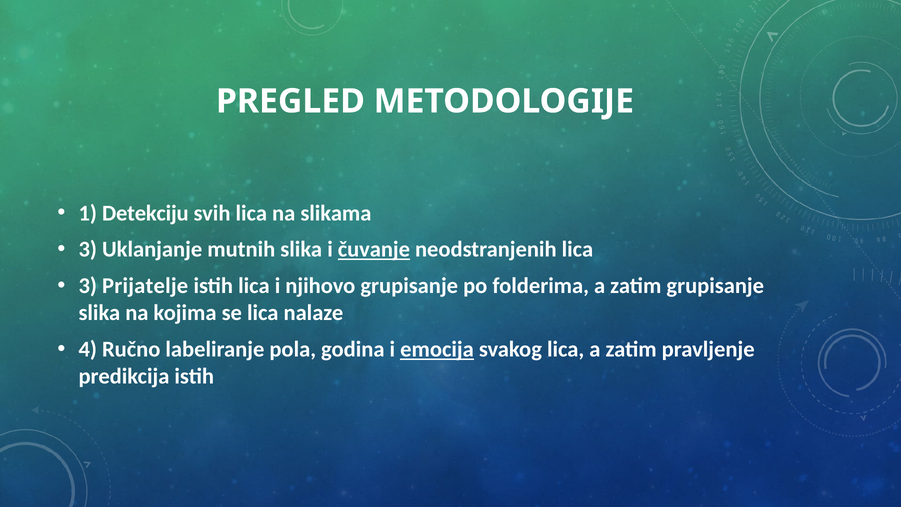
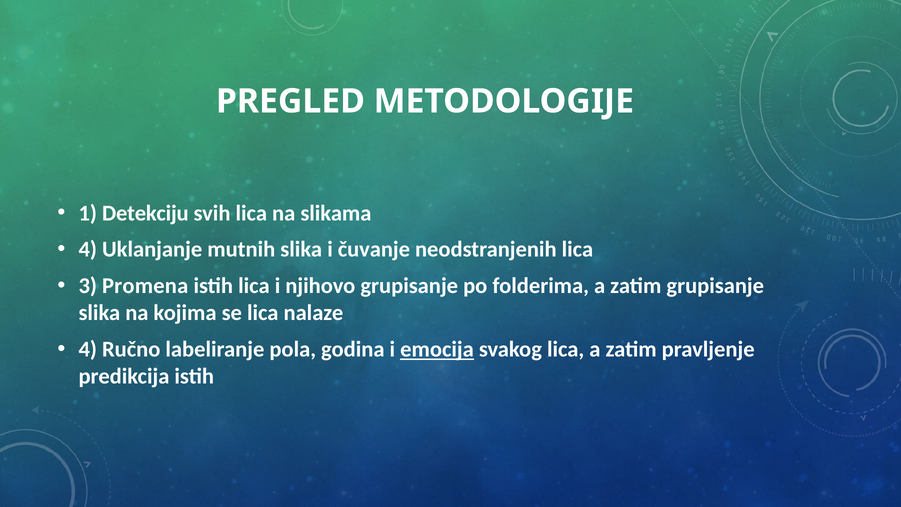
3 at (88, 249): 3 -> 4
čuvanje underline: present -> none
Prijatelje: Prijatelje -> Promena
